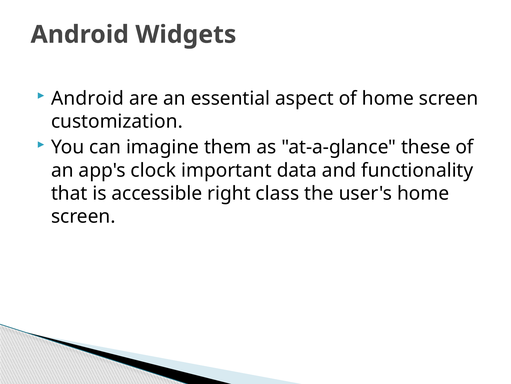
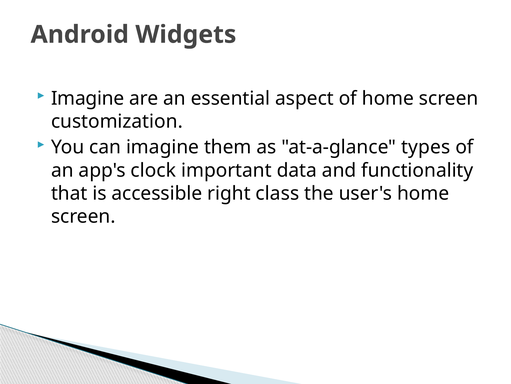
Android at (88, 98): Android -> Imagine
these: these -> types
